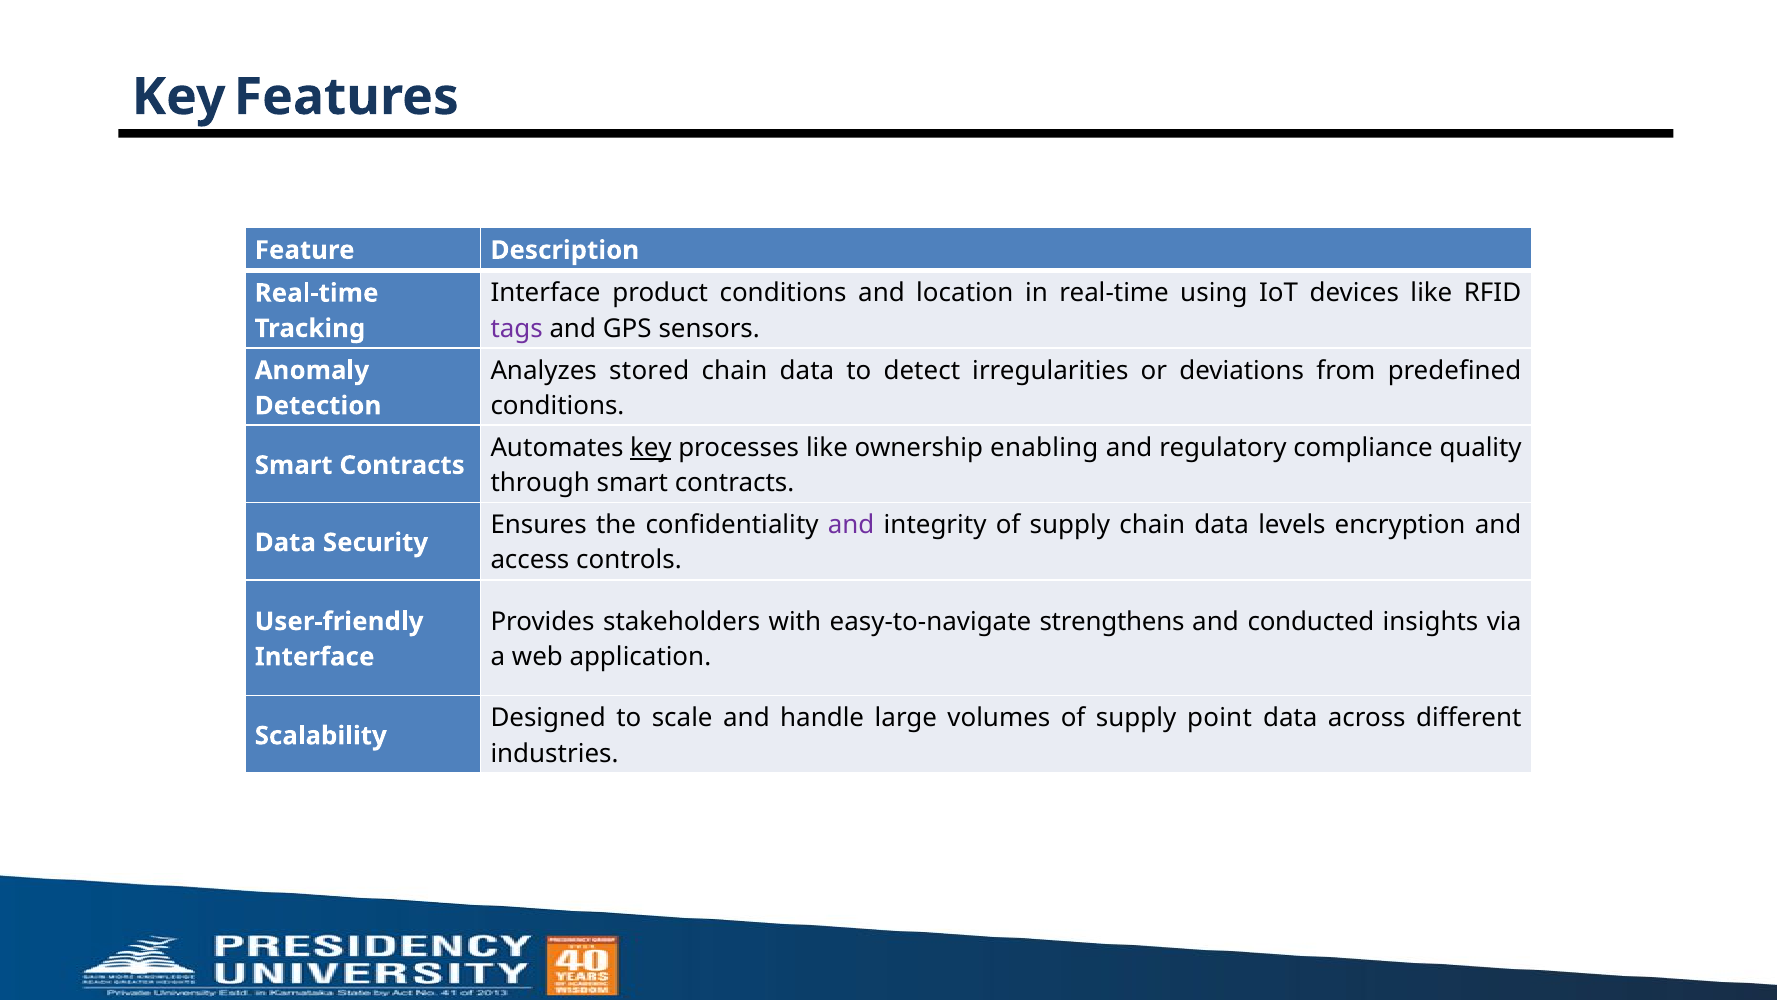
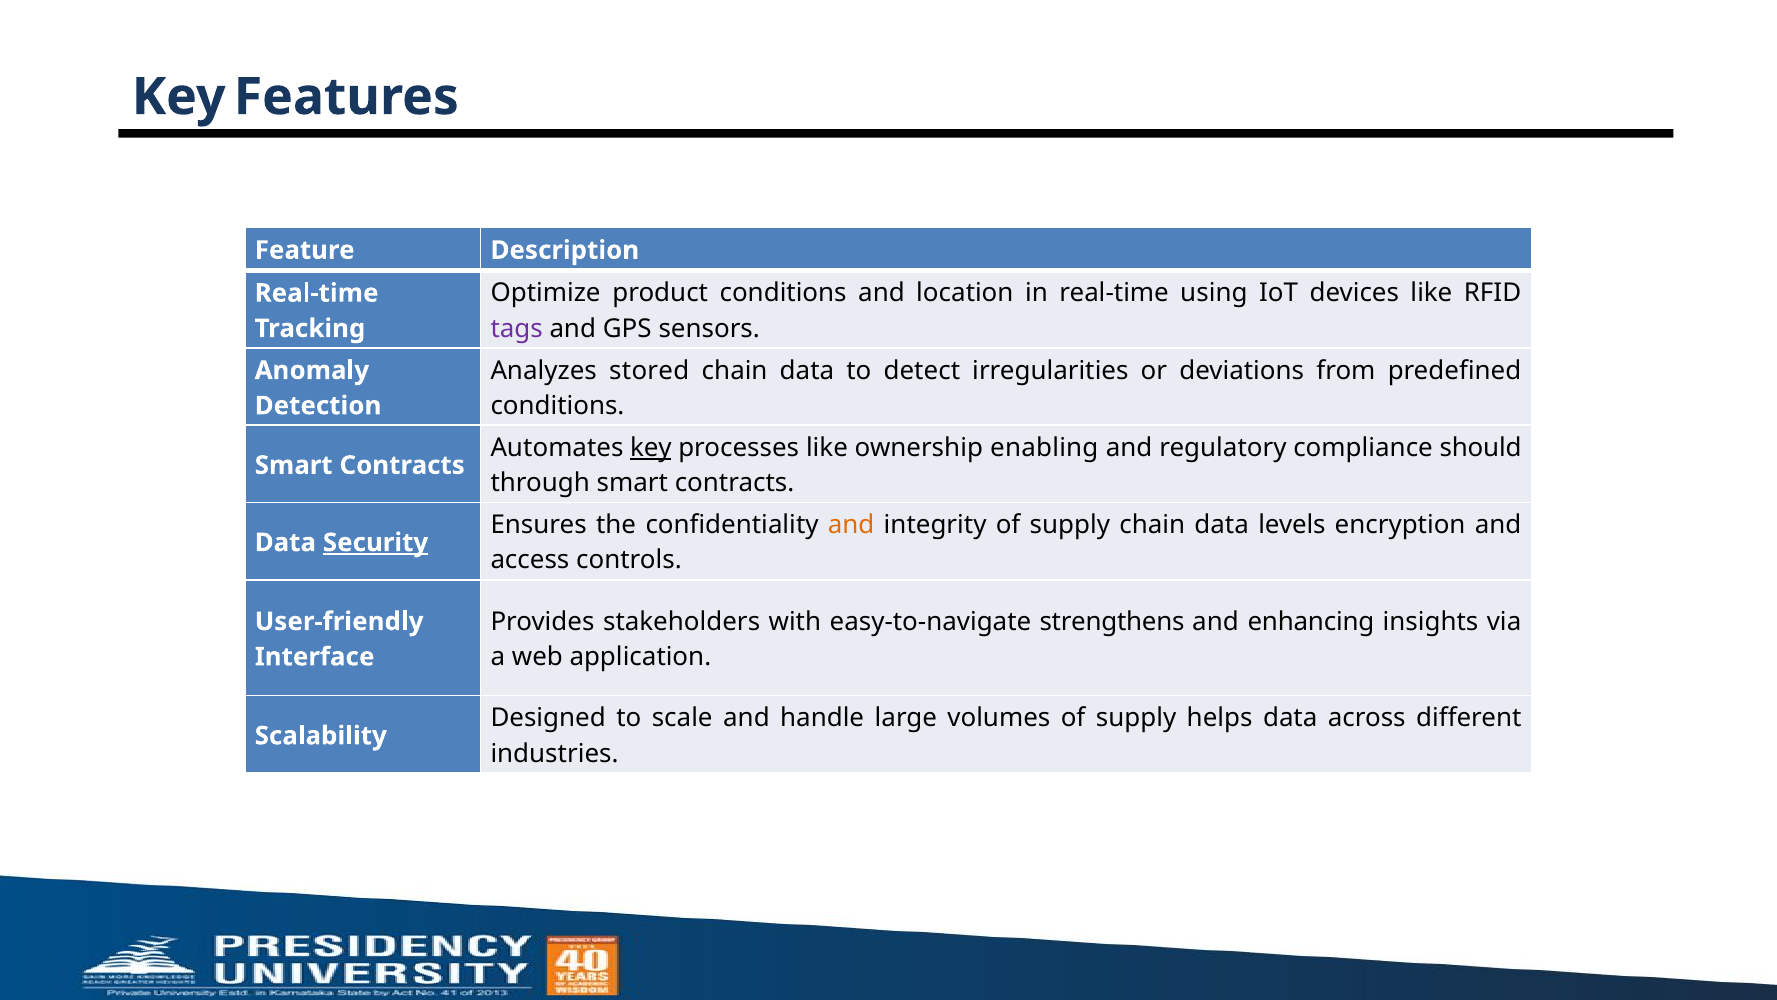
Interface at (546, 293): Interface -> Optimize
quality: quality -> should
and at (851, 525) colour: purple -> orange
Security underline: none -> present
conducted: conducted -> enhancing
point: point -> helps
